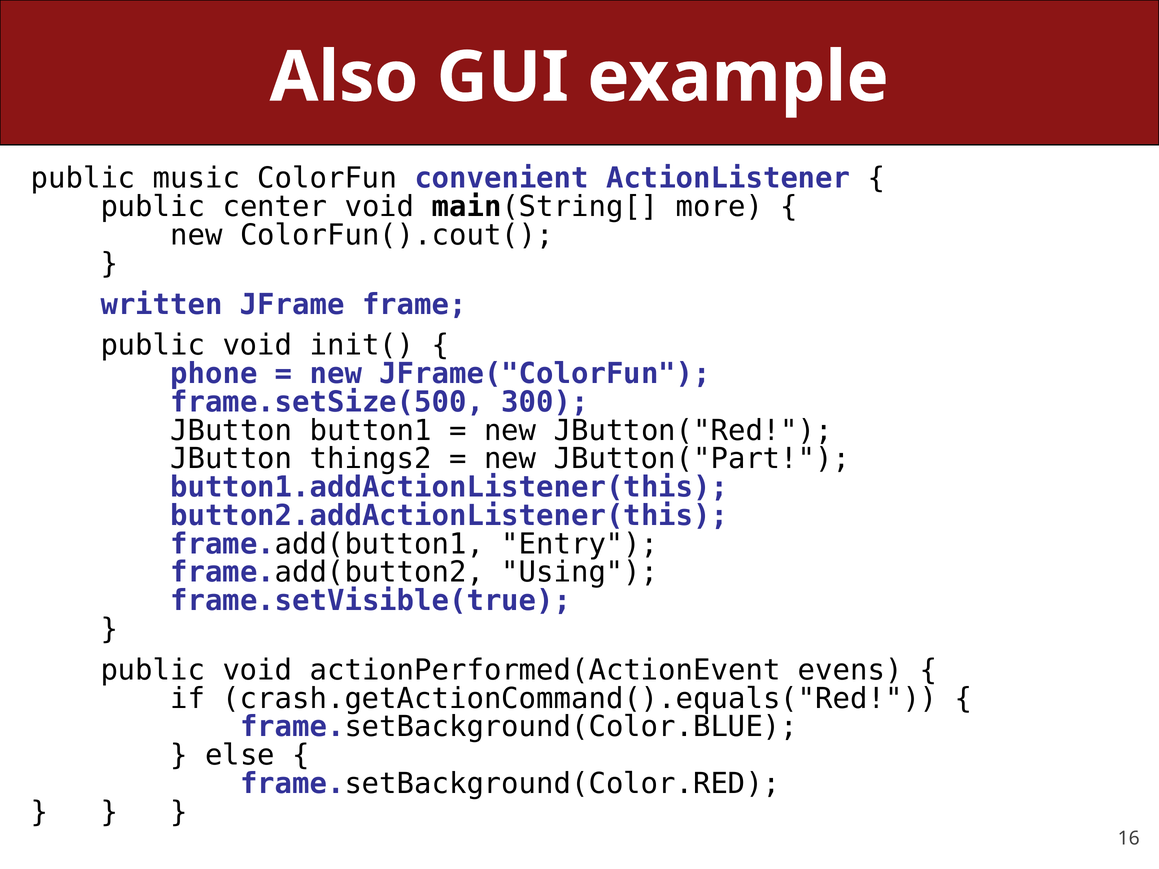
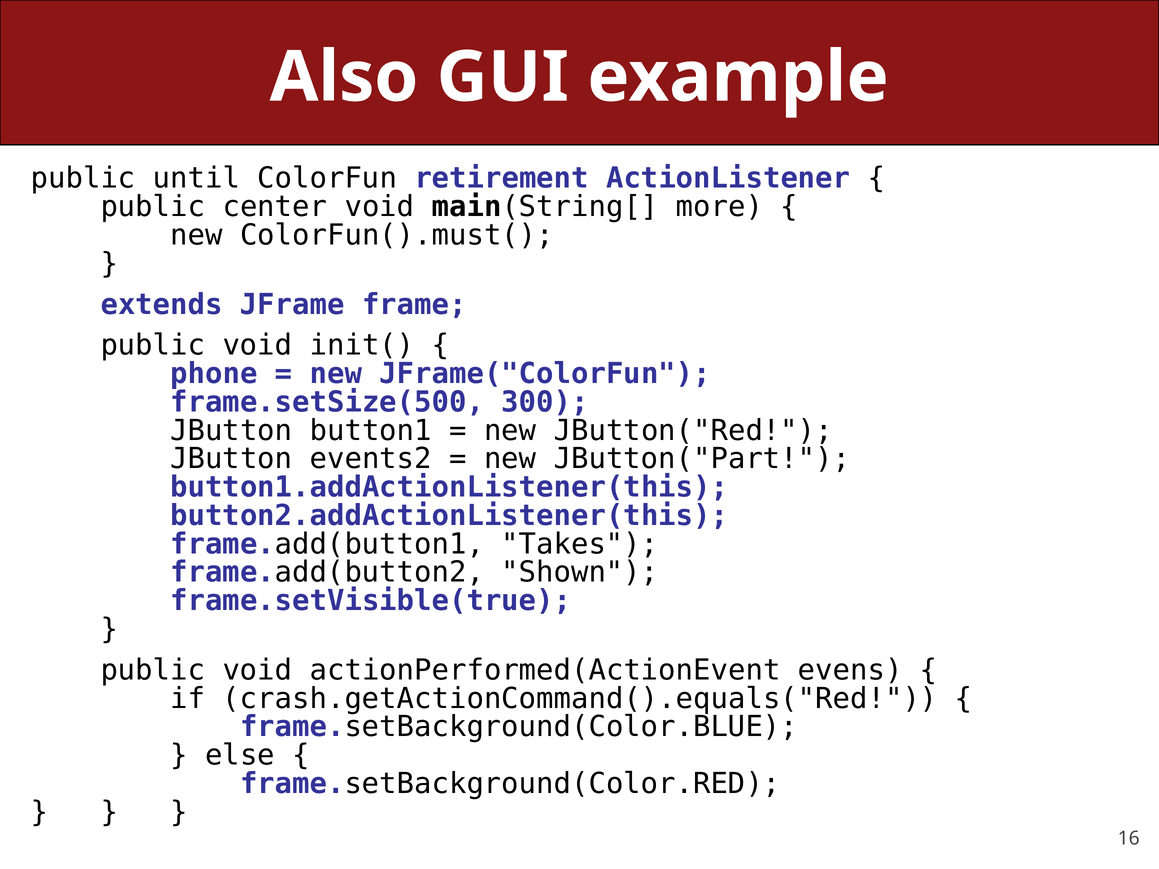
music: music -> until
convenient: convenient -> retirement
ColorFun().cout(: ColorFun().cout( -> ColorFun().must(
written: written -> extends
things2: things2 -> events2
Entry: Entry -> Takes
Using: Using -> Shown
